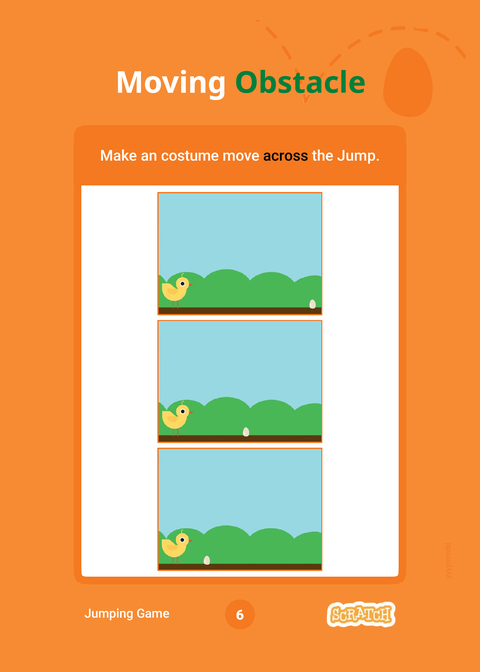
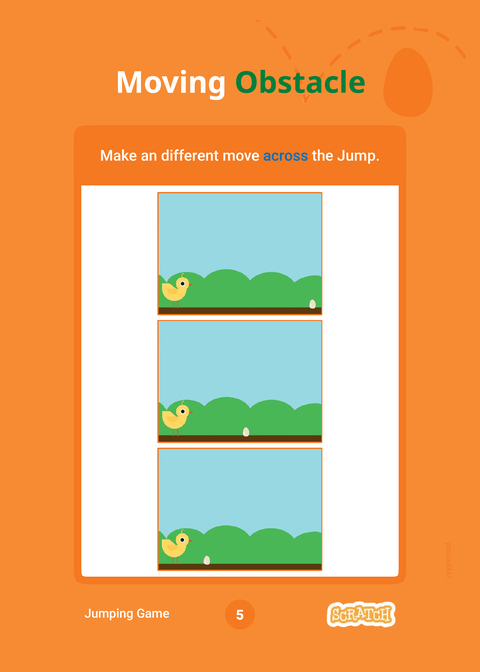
costume: costume -> different
across colour: black -> blue
6: 6 -> 5
